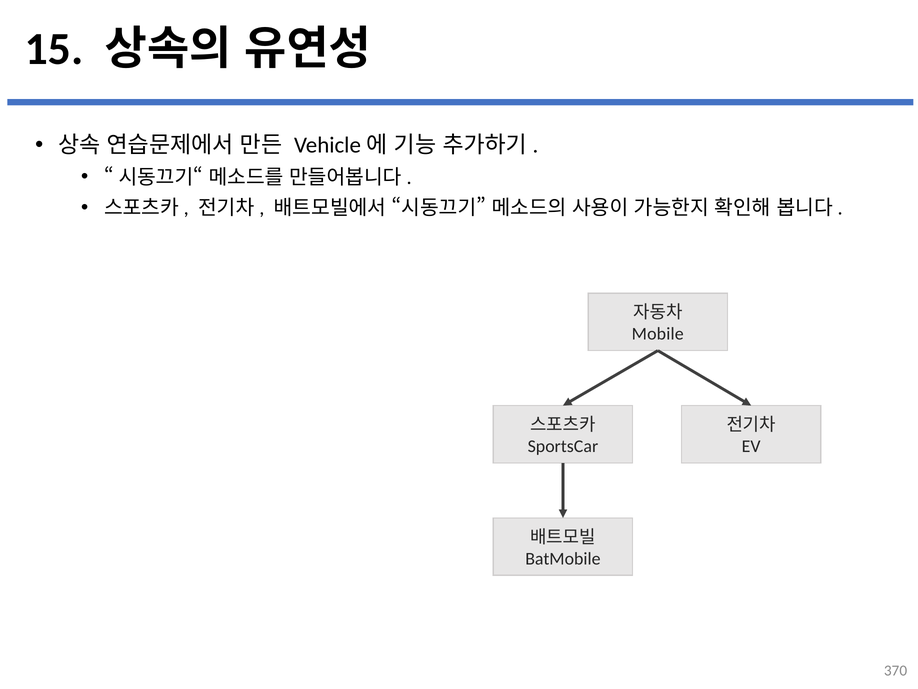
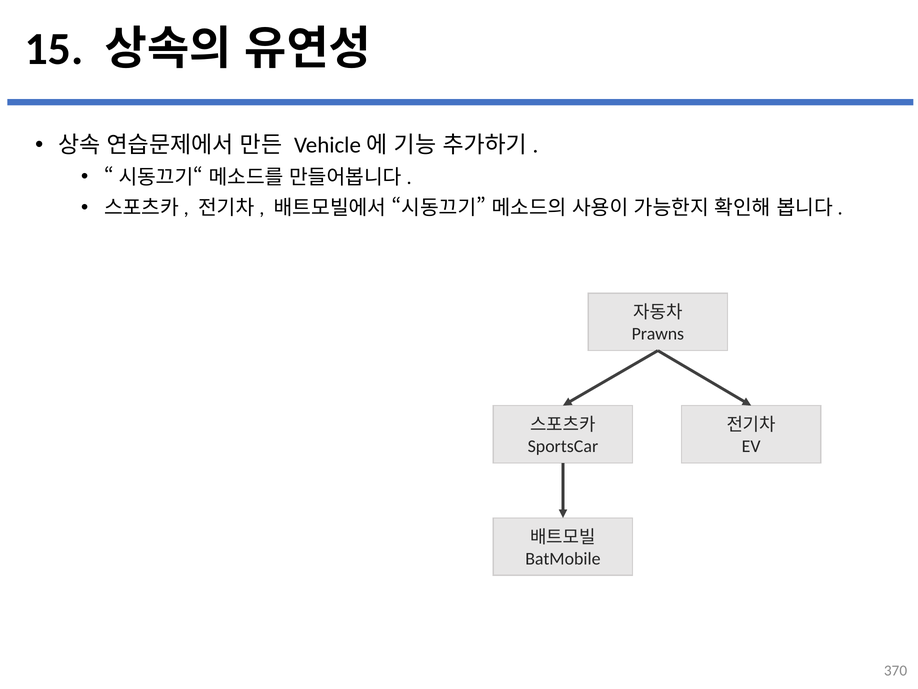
Mobile: Mobile -> Prawns
